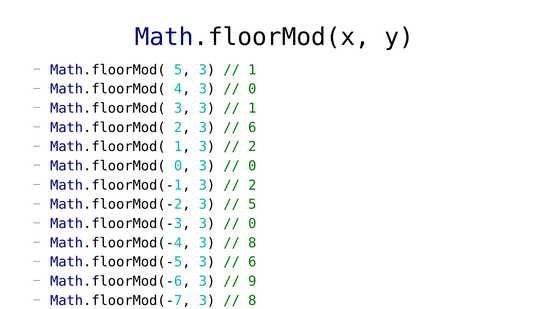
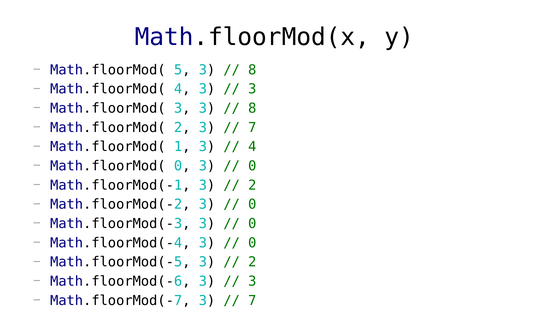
1 at (252, 70): 1 -> 8
0 at (252, 89): 0 -> 3
1 at (252, 108): 1 -> 8
6 at (252, 127): 6 -> 7
2 at (252, 147): 2 -> 4
5 at (252, 204): 5 -> 0
8 at (252, 243): 8 -> 0
6 at (252, 262): 6 -> 2
9 at (252, 281): 9 -> 3
8 at (252, 300): 8 -> 7
